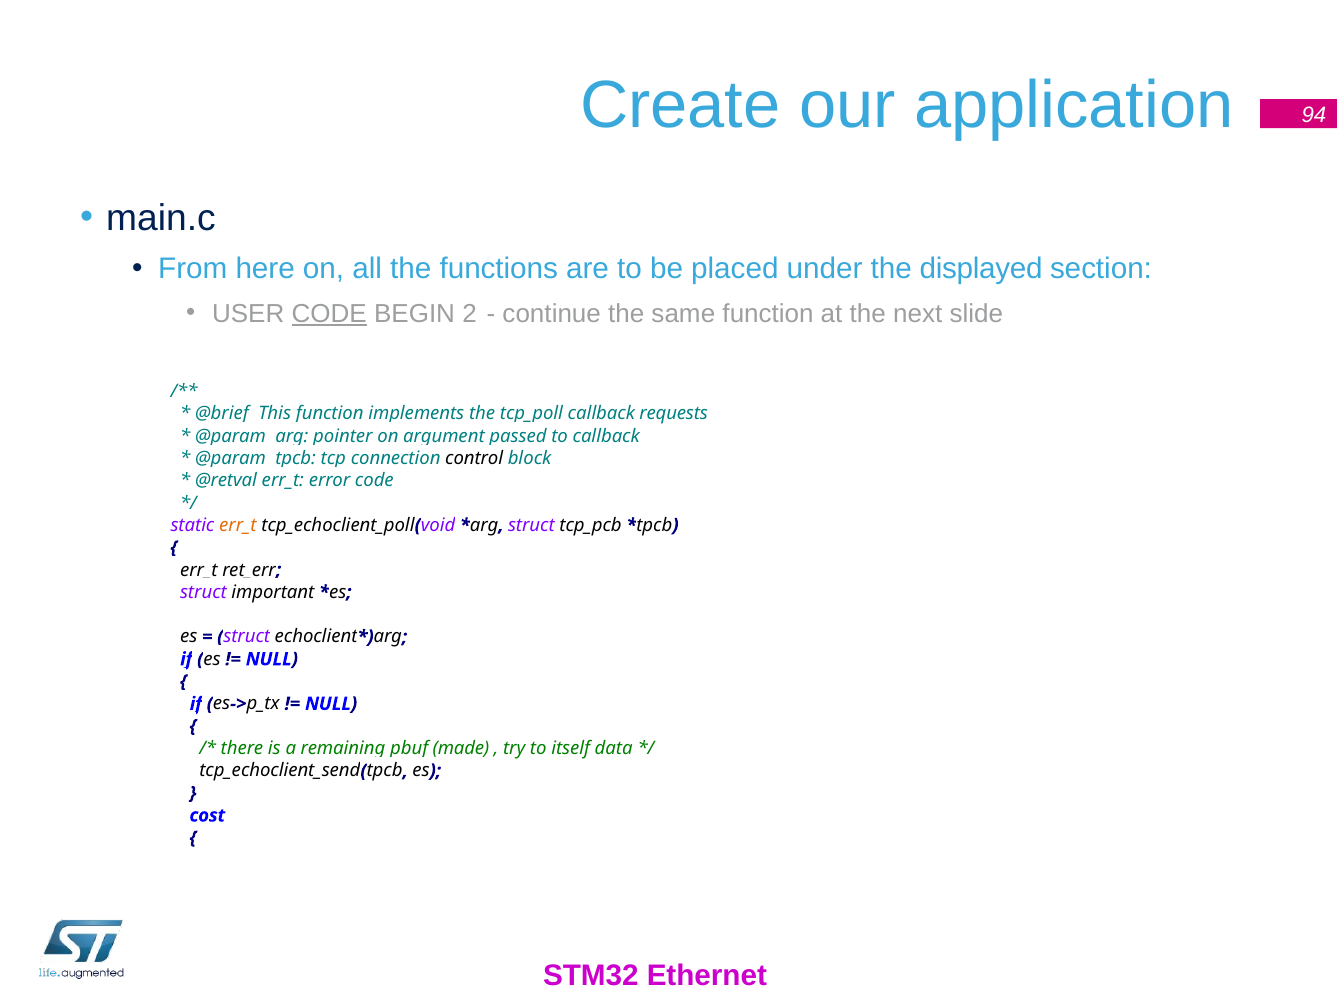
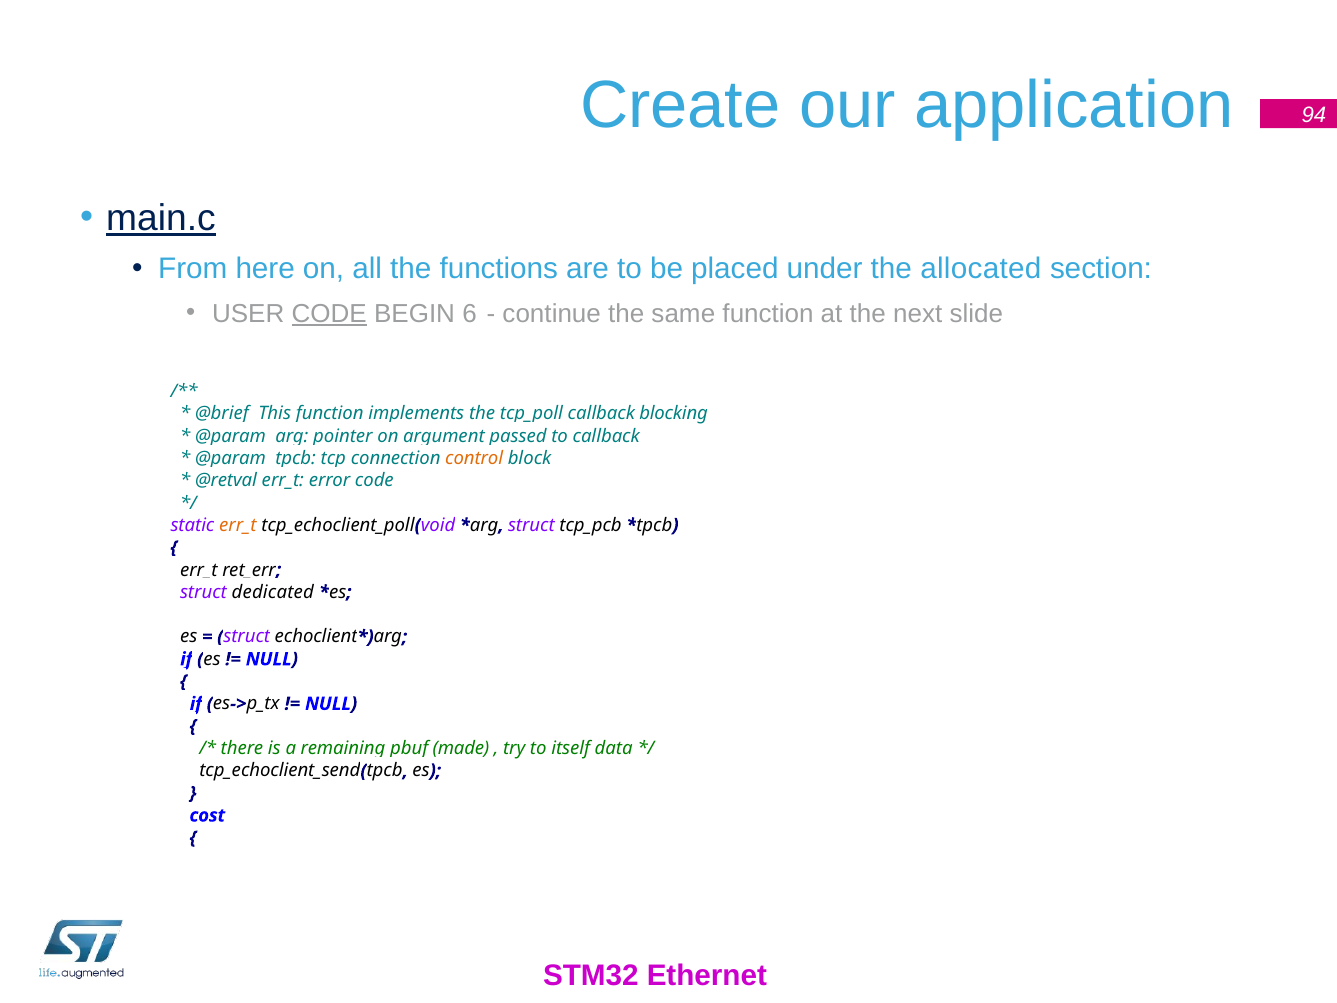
main.c underline: none -> present
displayed: displayed -> allocated
2: 2 -> 6
requests: requests -> blocking
control colour: black -> orange
important: important -> dedicated
